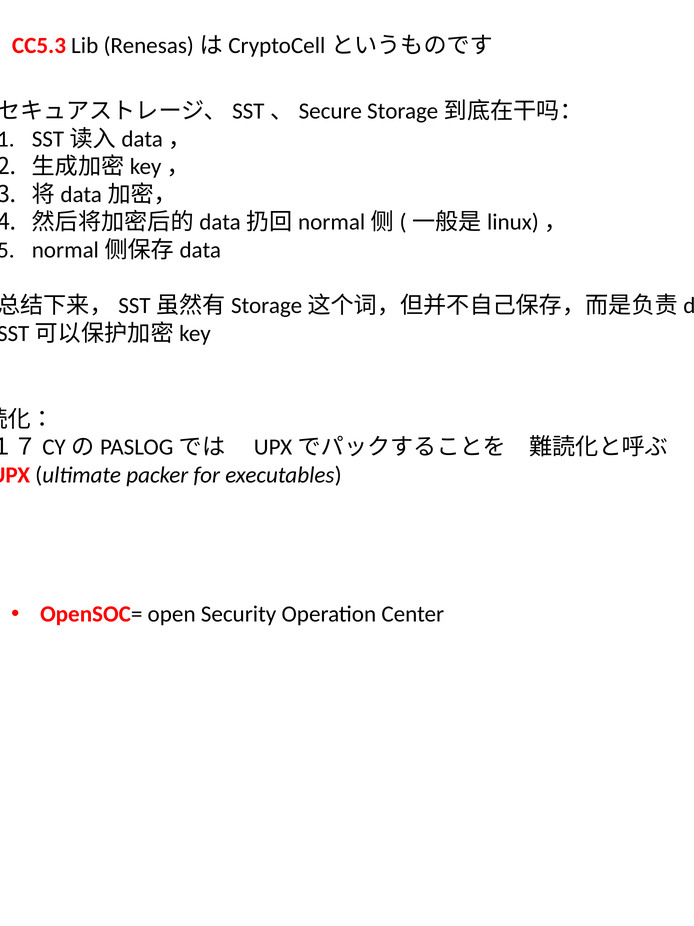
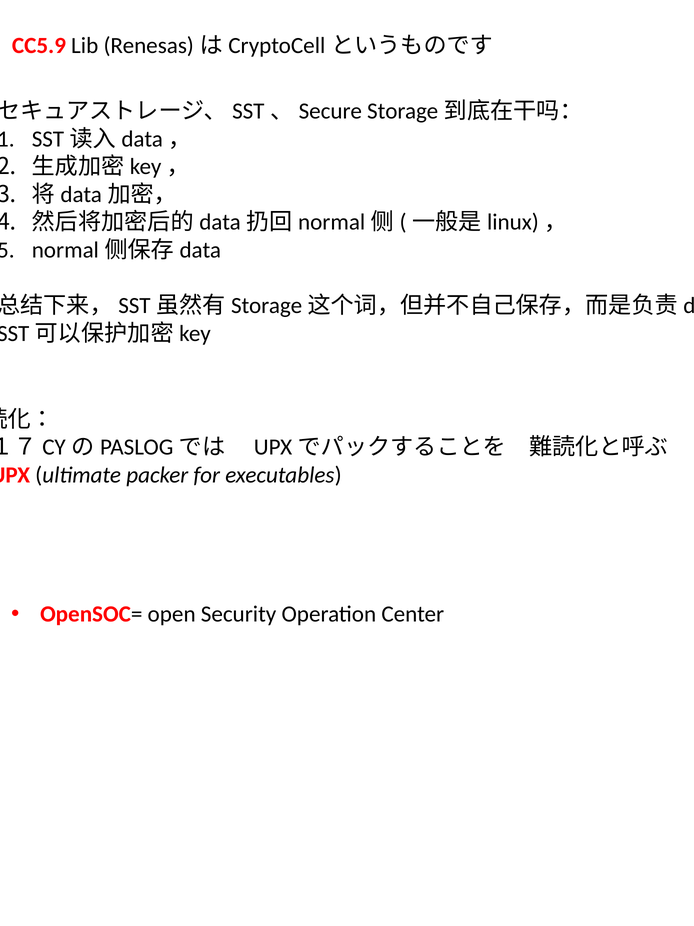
CC5.3: CC5.3 -> CC5.9
